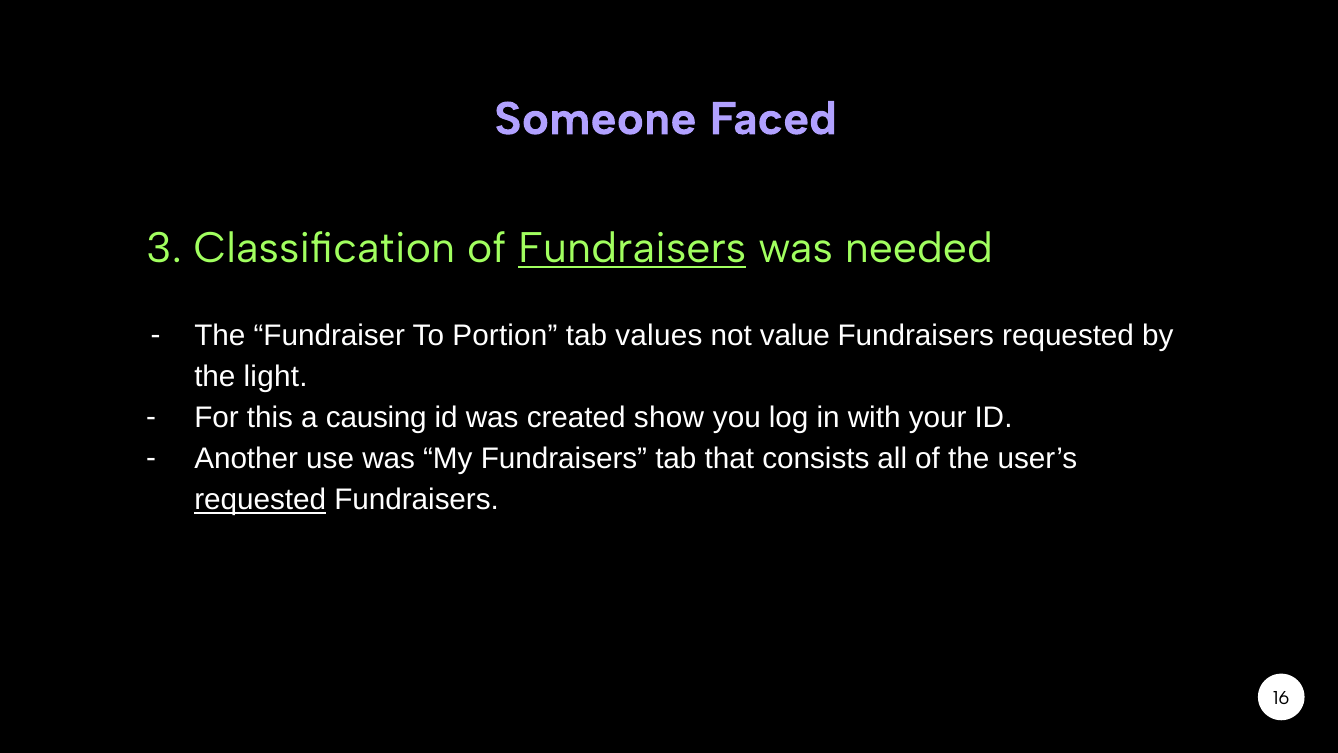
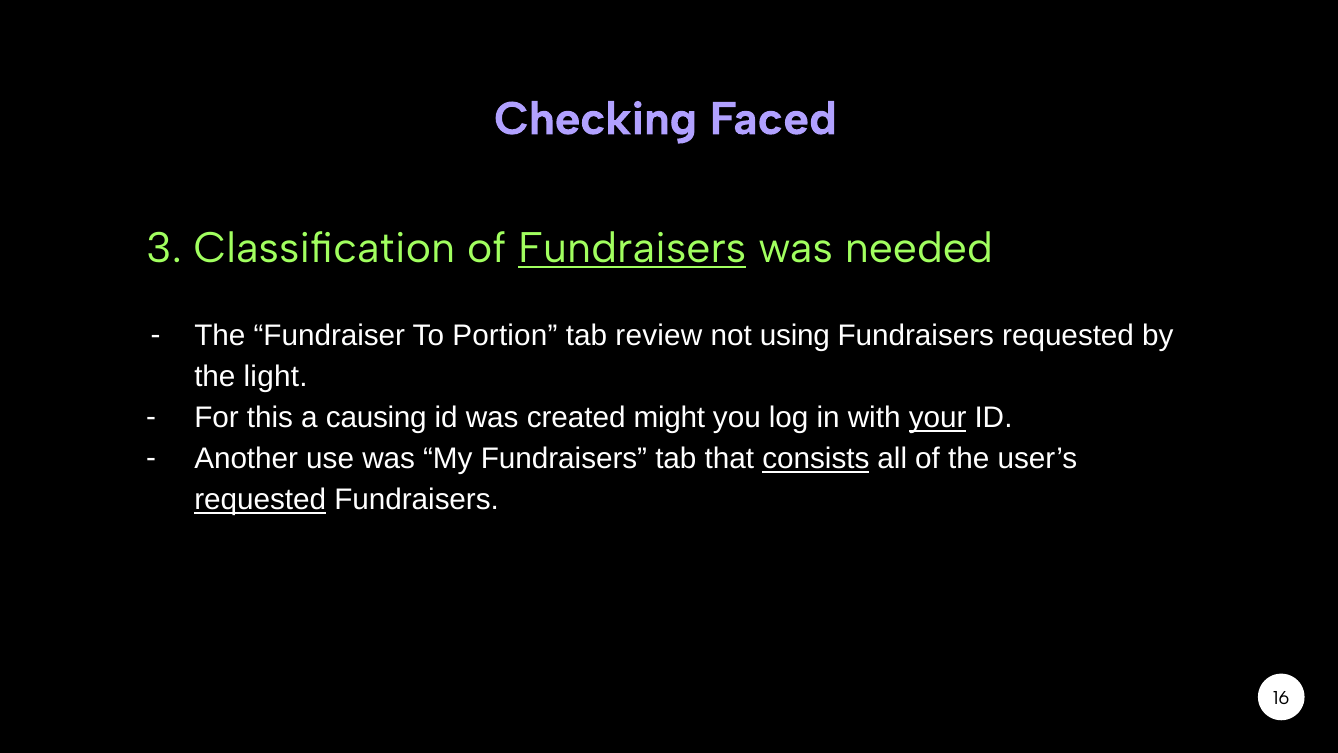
Someone: Someone -> Checking
values: values -> review
value: value -> using
show: show -> might
your underline: none -> present
consists underline: none -> present
